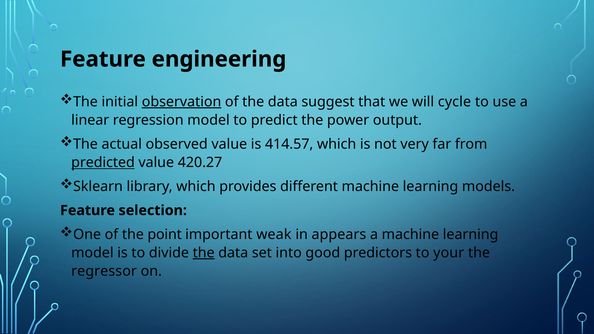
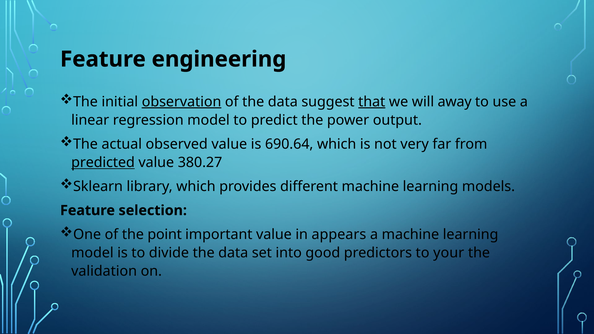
that underline: none -> present
cycle: cycle -> away
414.57: 414.57 -> 690.64
420.27: 420.27 -> 380.27
important weak: weak -> value
the at (204, 253) underline: present -> none
regressor: regressor -> validation
